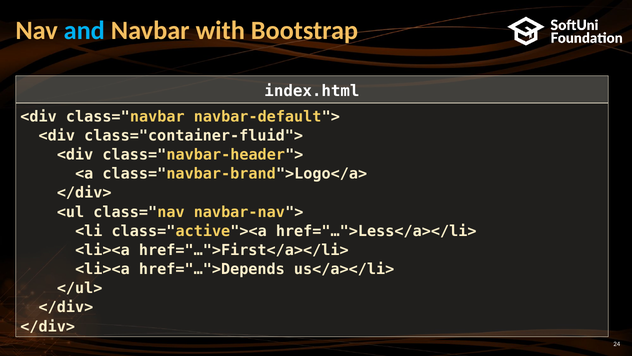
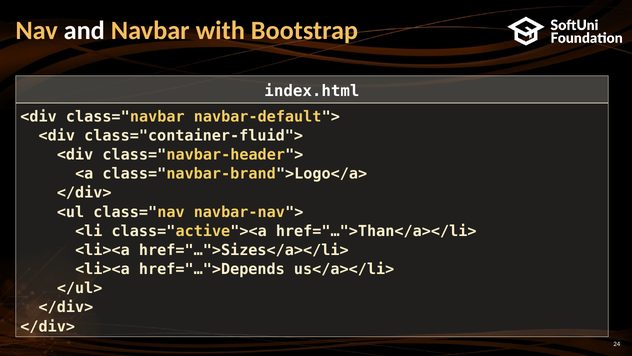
and colour: light blue -> white
href="…">Less</a></li>: href="…">Less</a></li> -> href="…">Than</a></li>
href="…">First</a></li>: href="…">First</a></li> -> href="…">Sizes</a></li>
